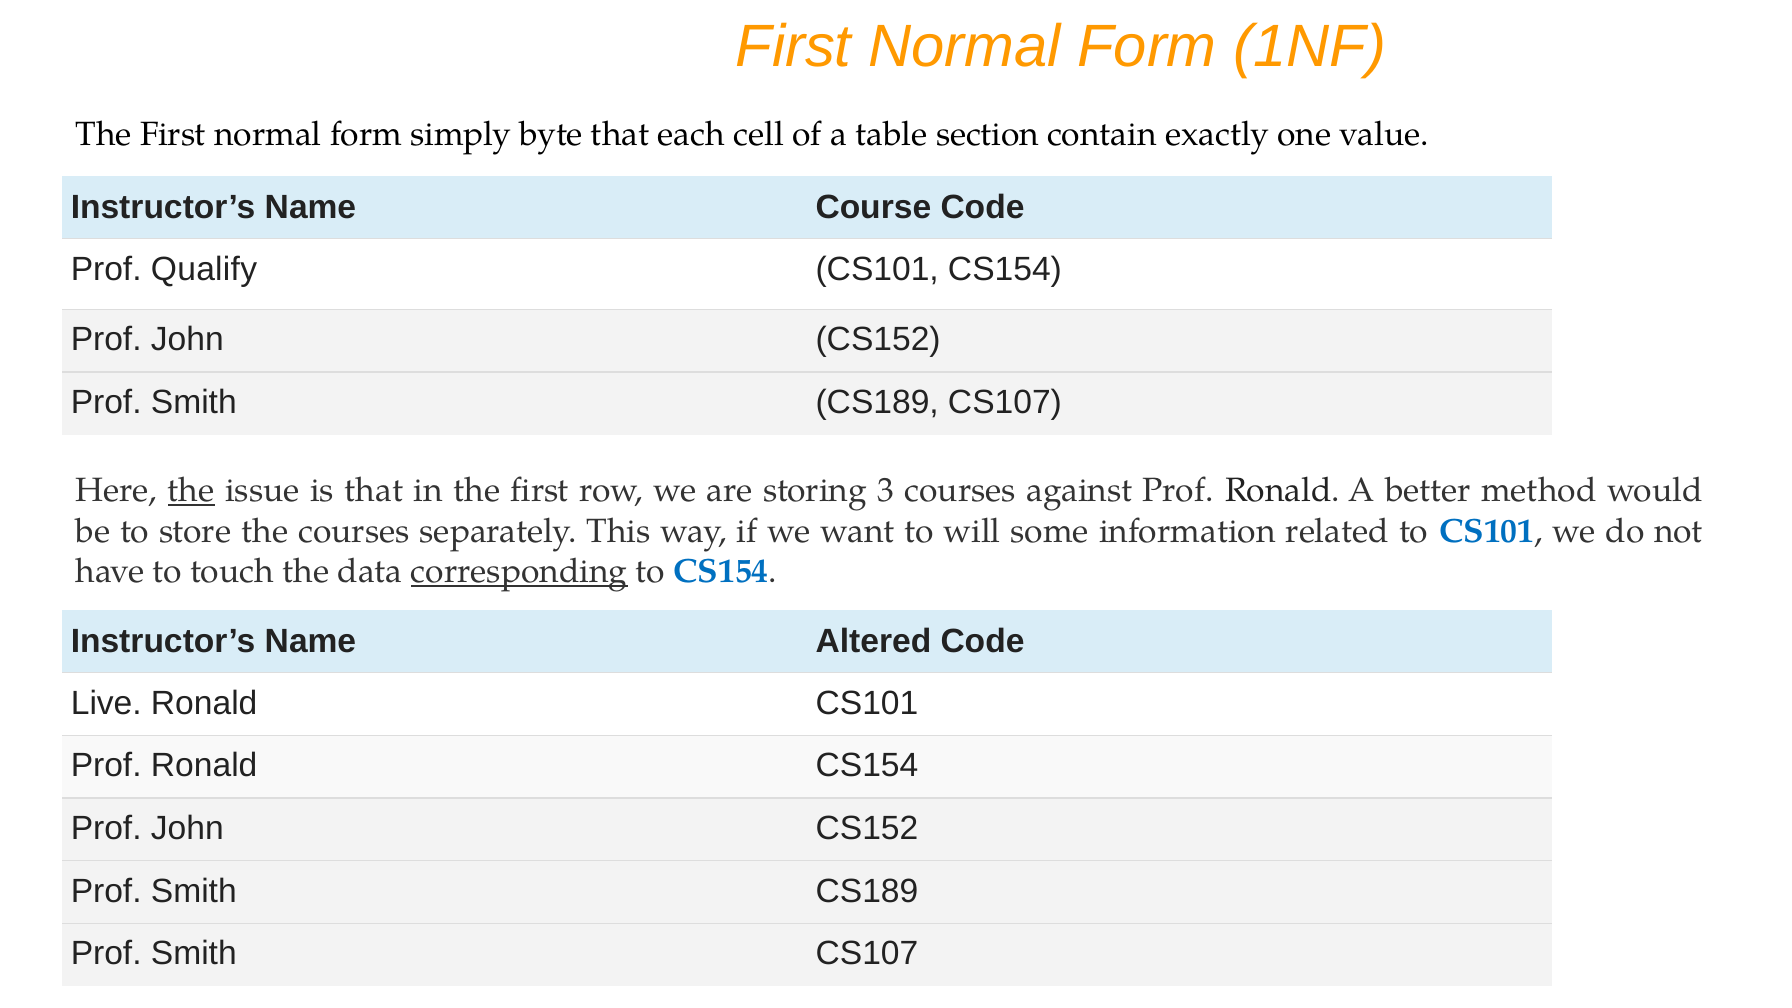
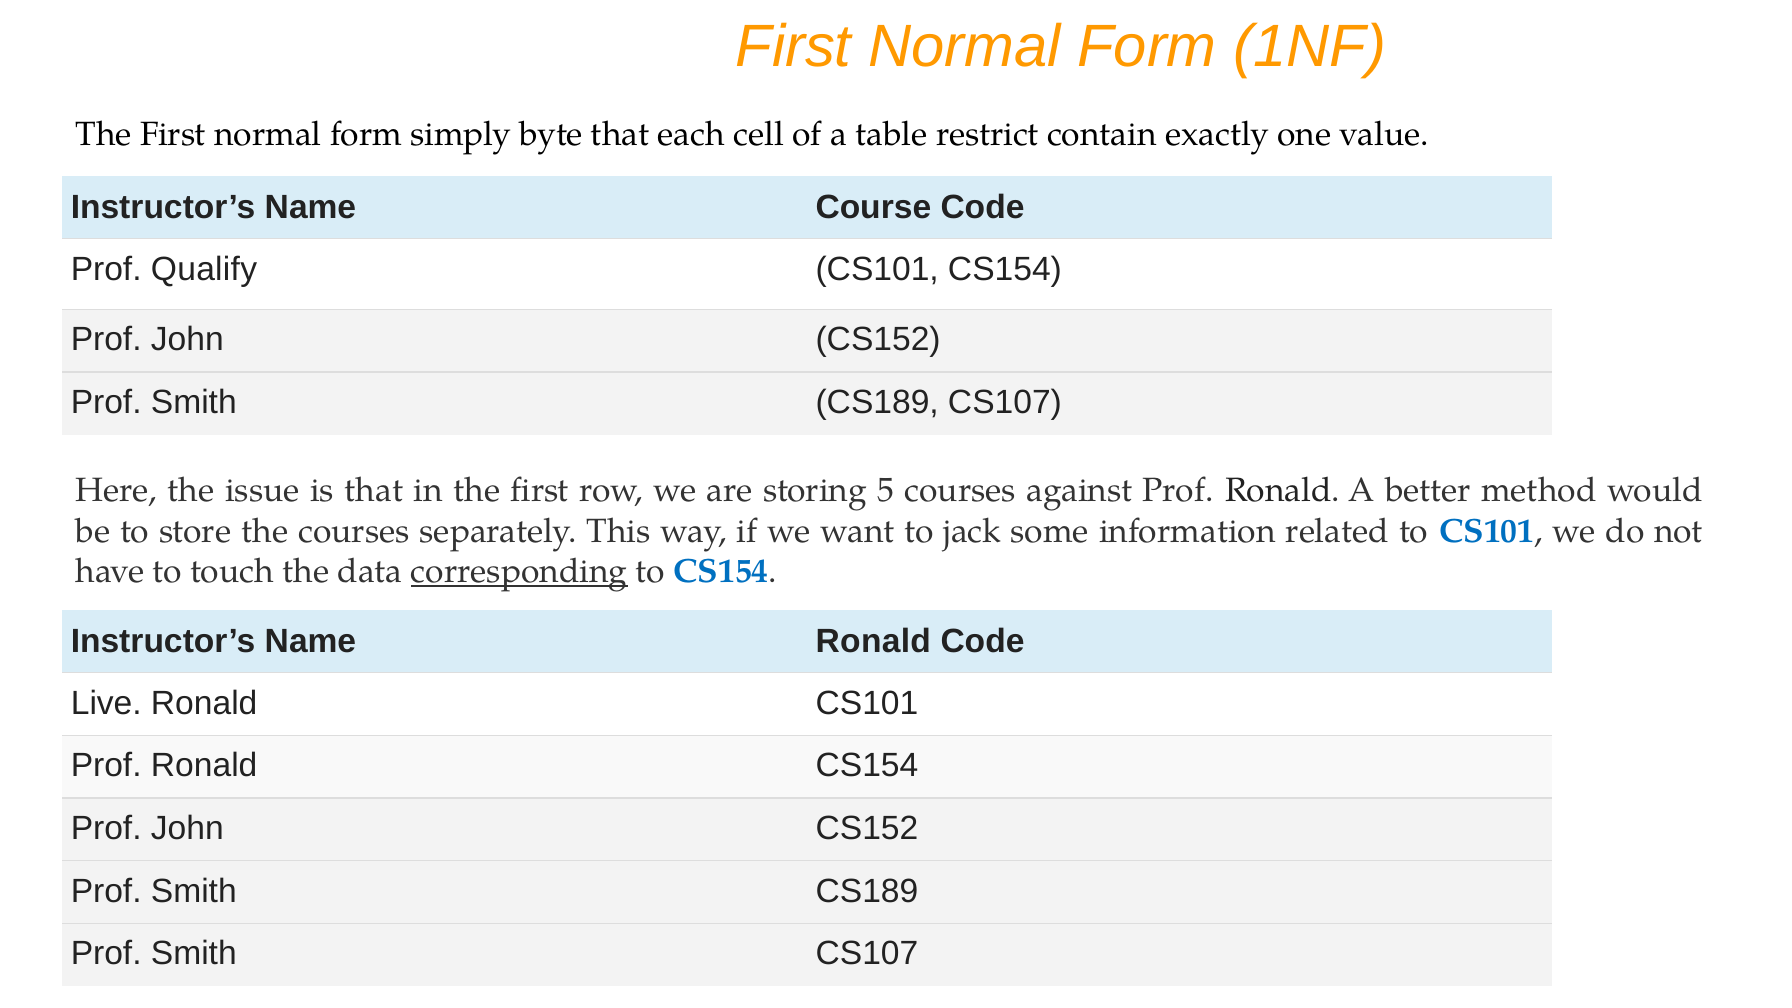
section: section -> restrict
the at (191, 491) underline: present -> none
3: 3 -> 5
will: will -> jack
Name Altered: Altered -> Ronald
